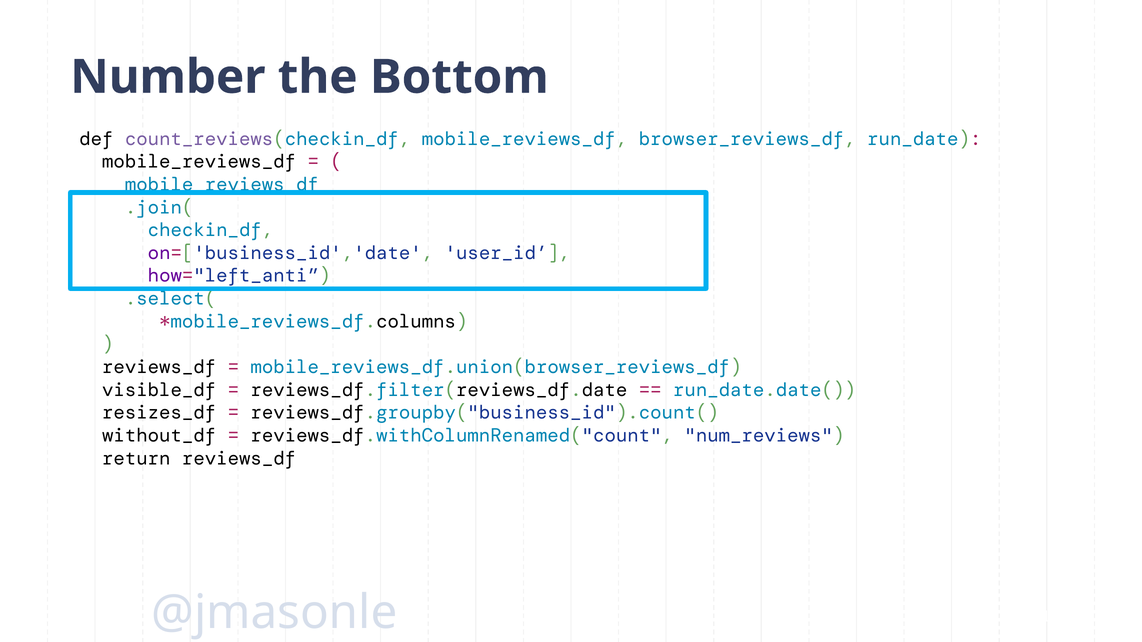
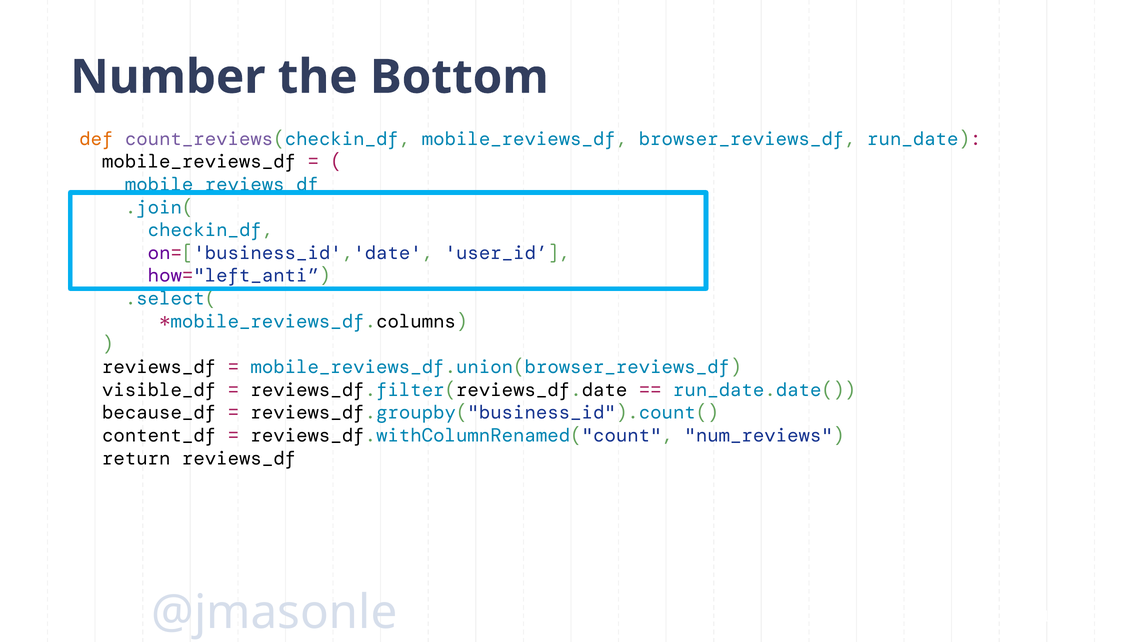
def colour: black -> orange
resizes_df: resizes_df -> because_df
without_df: without_df -> content_df
